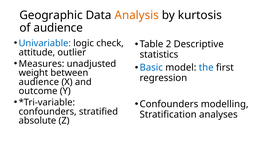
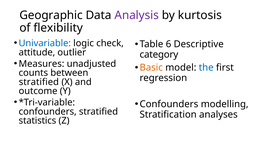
Analysis colour: orange -> purple
of audience: audience -> flexibility
2: 2 -> 6
statistics: statistics -> category
Basic colour: blue -> orange
weight: weight -> counts
audience at (39, 82): audience -> stratified
absolute: absolute -> statistics
